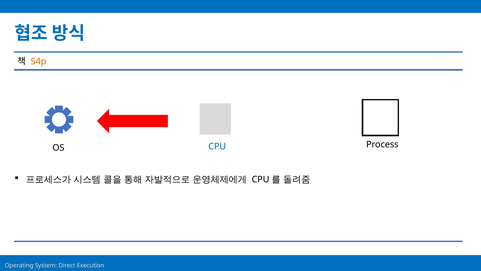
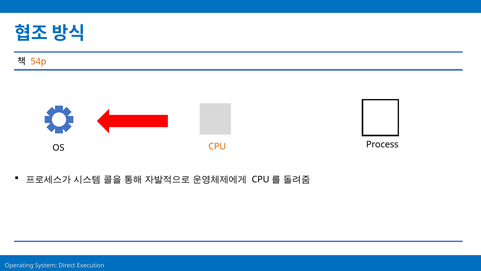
CPU colour: blue -> orange
